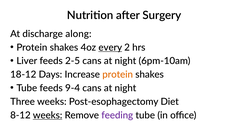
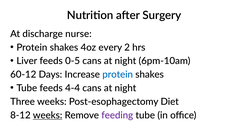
along: along -> nurse
every underline: present -> none
2-5: 2-5 -> 0-5
18-12: 18-12 -> 60-12
protein at (118, 75) colour: orange -> blue
9-4: 9-4 -> 4-4
